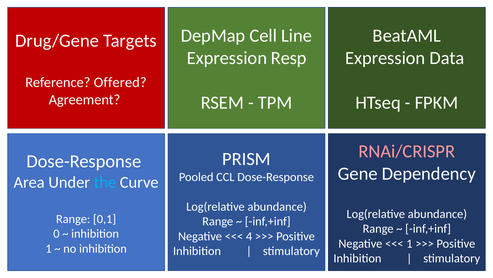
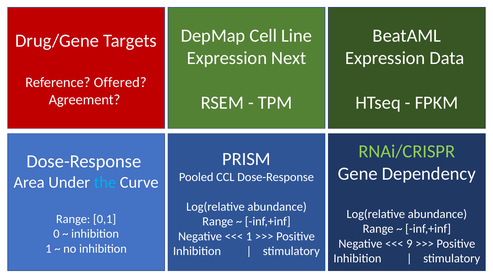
Resp: Resp -> Next
RNAi/CRISPR colour: pink -> light green
4 at (249, 236): 4 -> 1
1 at (409, 243): 1 -> 9
